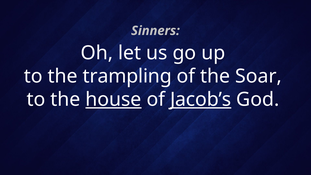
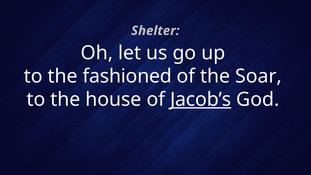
Sinners: Sinners -> Shelter
trampling: trampling -> fashioned
house underline: present -> none
